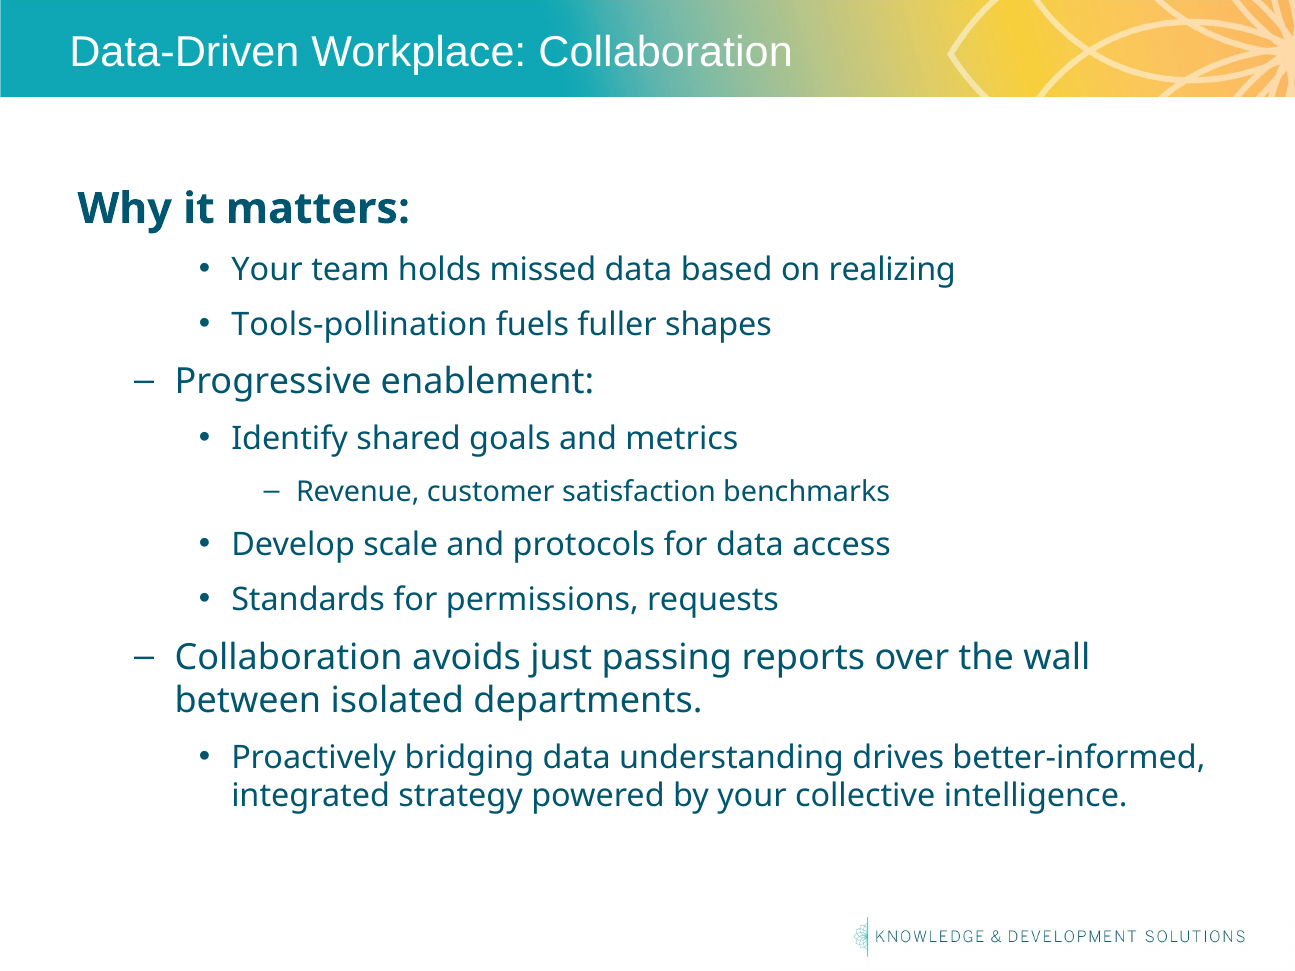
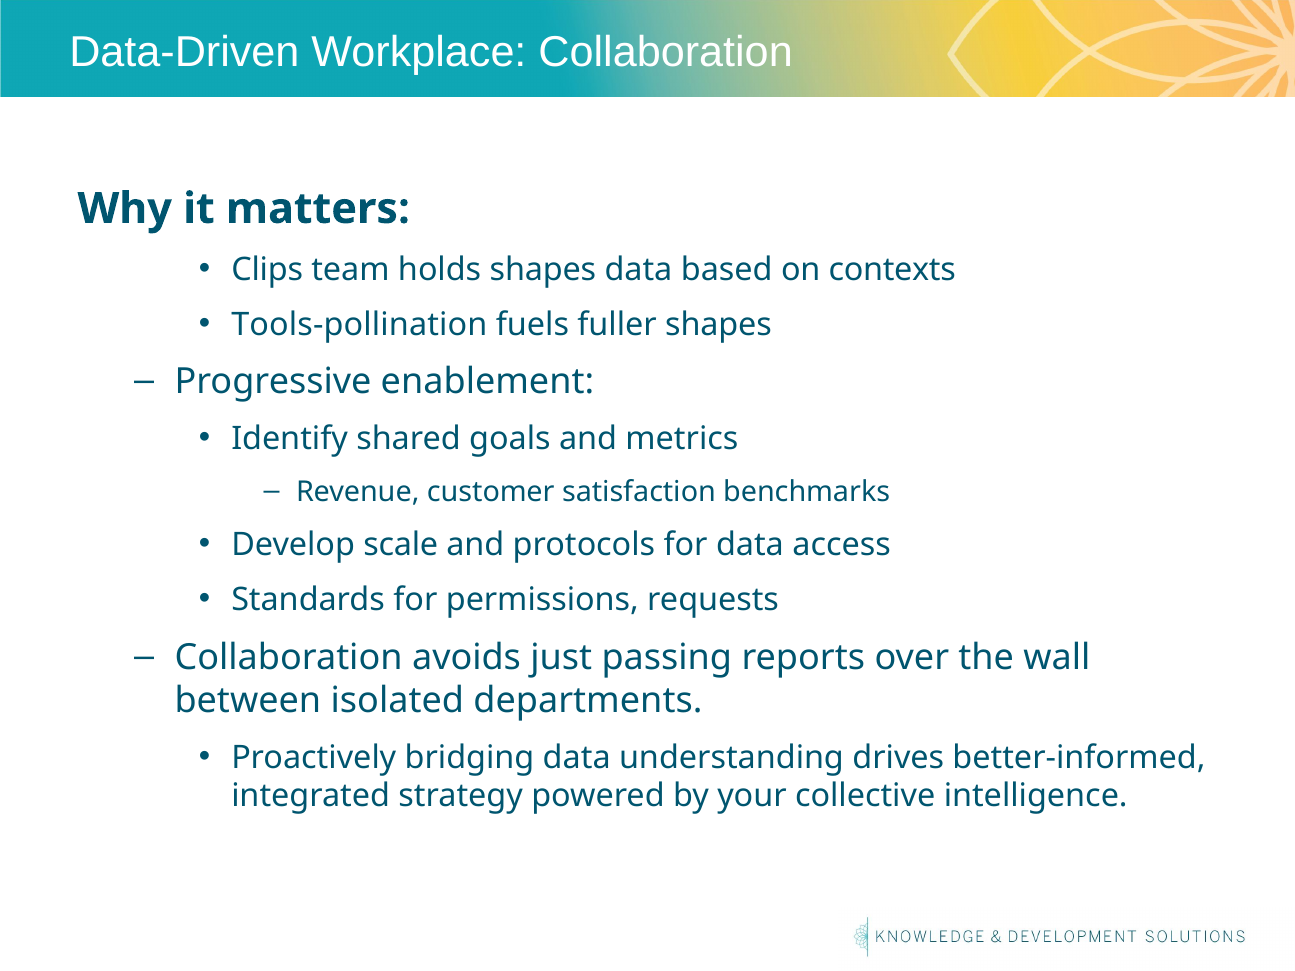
Your at (267, 270): Your -> Clips
holds missed: missed -> shapes
realizing: realizing -> contexts
